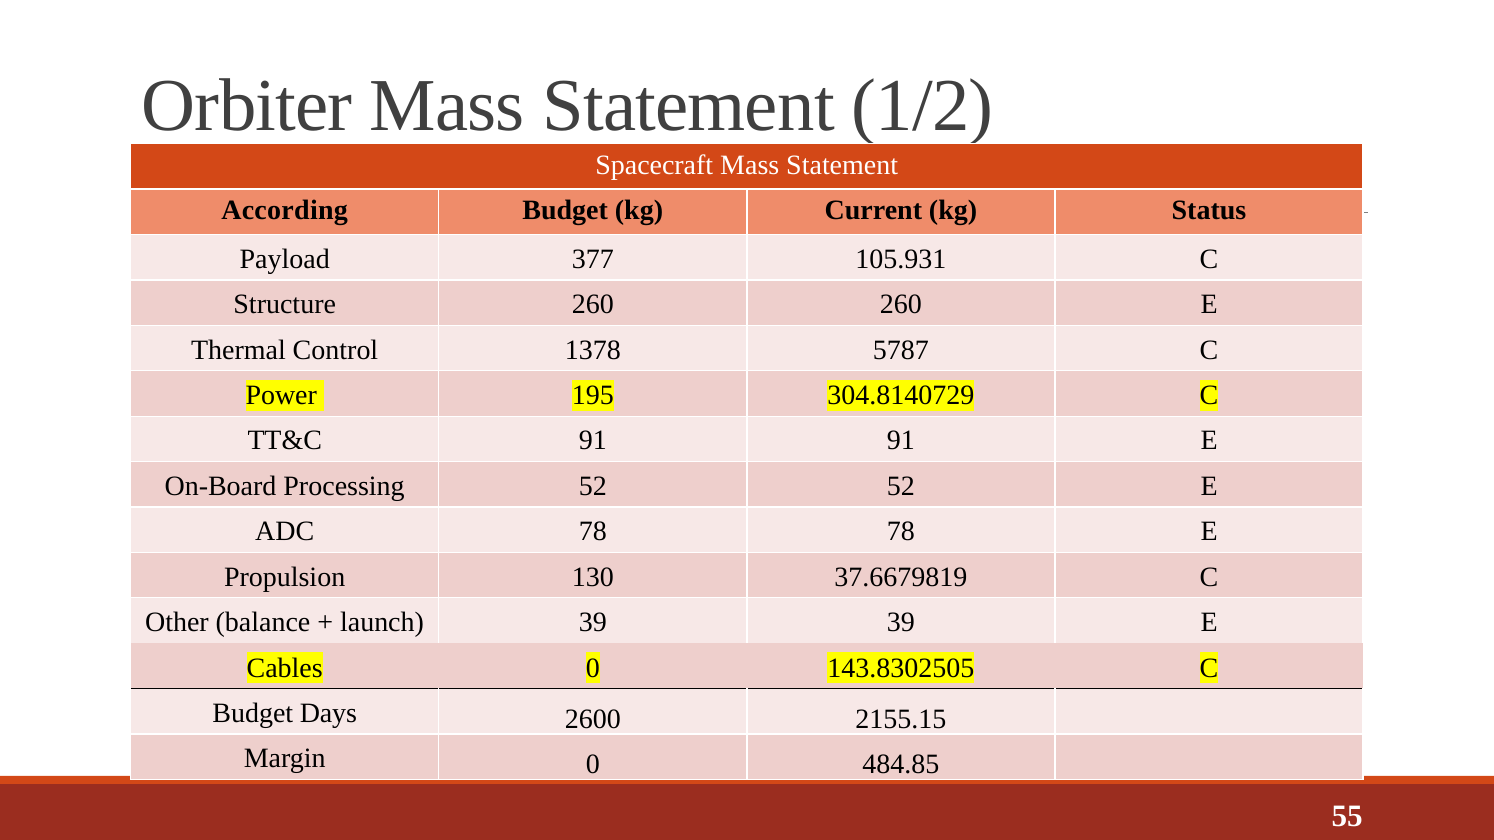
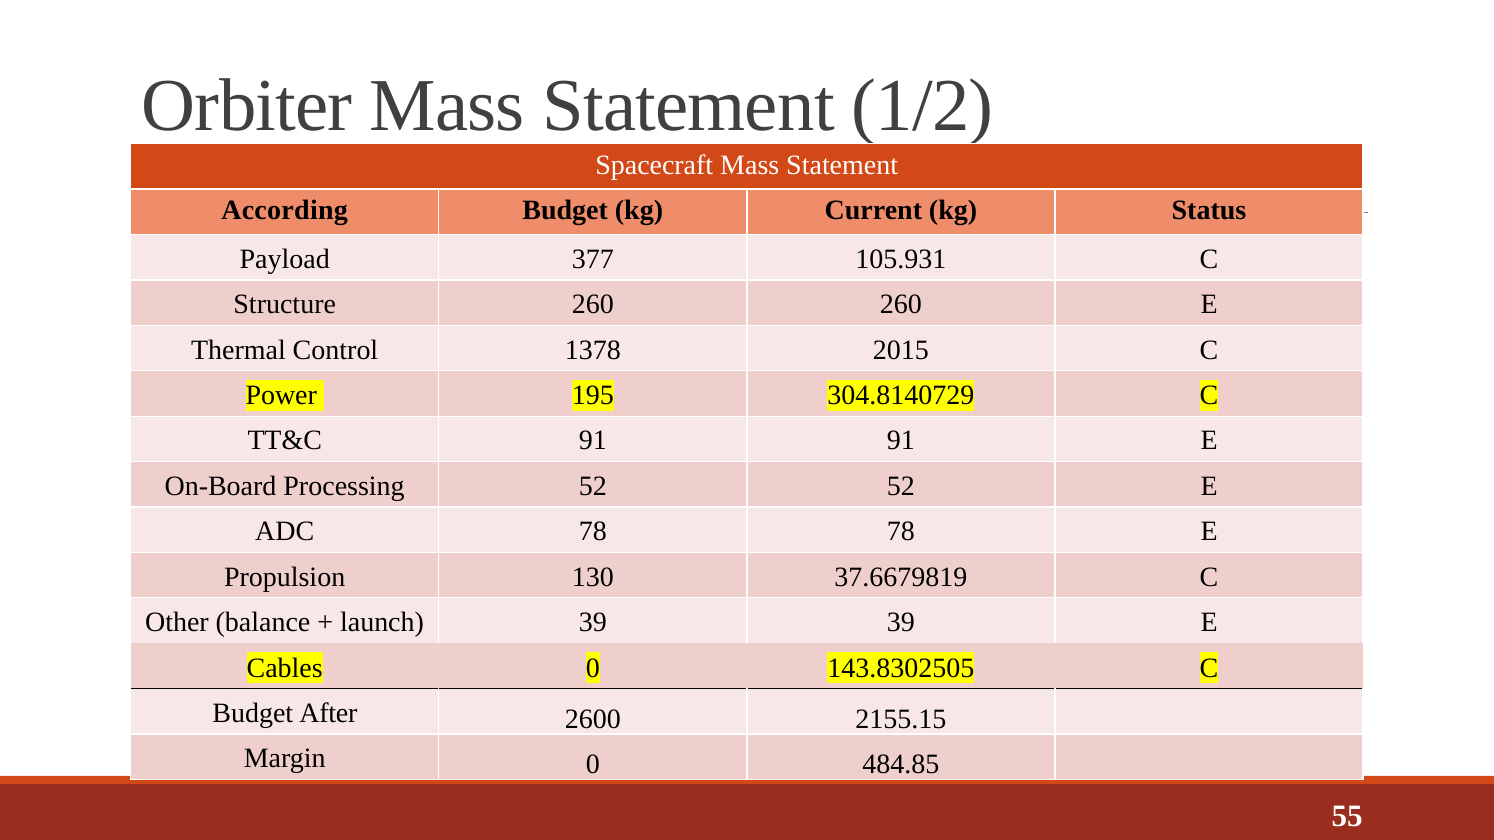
5787: 5787 -> 2015
Days: Days -> After
